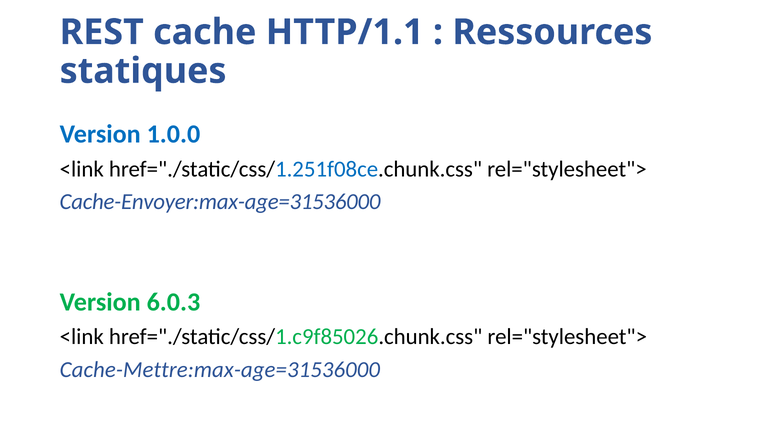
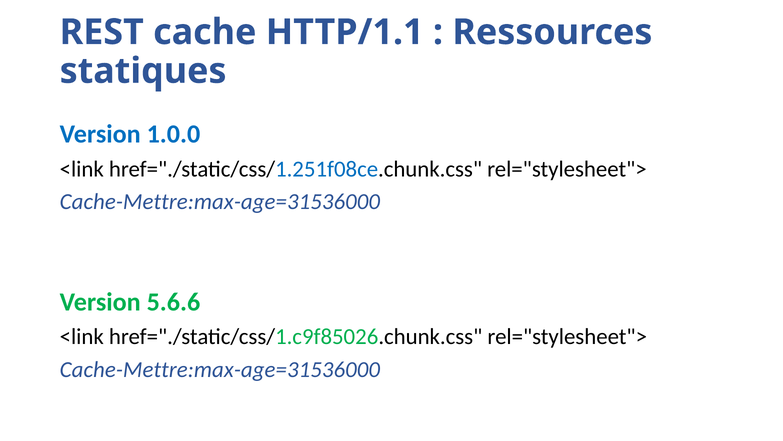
Cache-Envoyer:max-age=31536000 at (220, 202): Cache-Envoyer:max-age=31536000 -> Cache-Mettre:max-age=31536000
6.0.3: 6.0.3 -> 5.6.6
